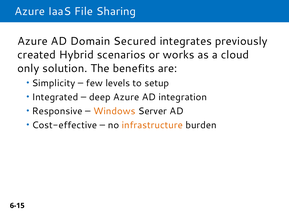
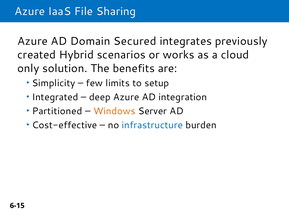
levels: levels -> limits
Responsive: Responsive -> Partitioned
infrastructure colour: orange -> blue
